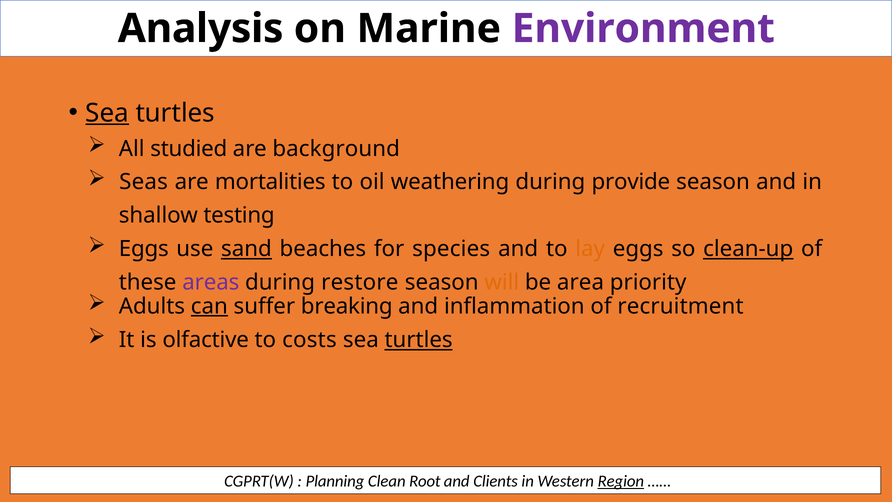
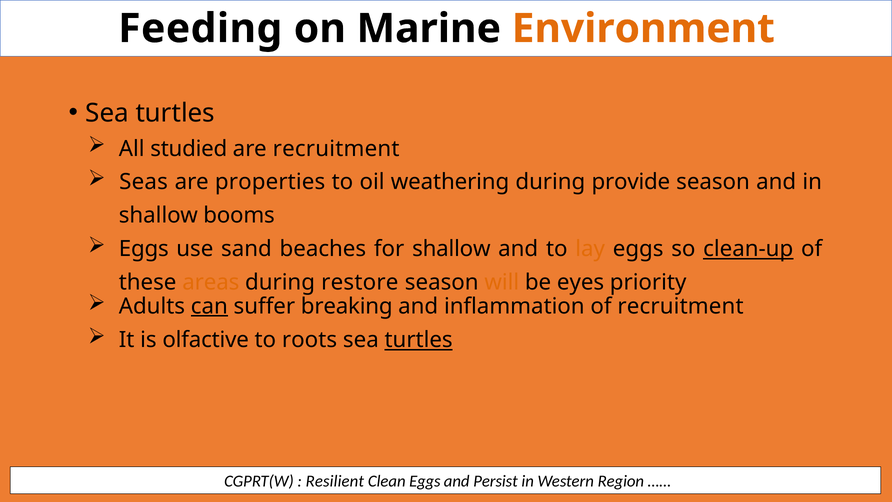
Analysis: Analysis -> Feeding
Environment colour: purple -> orange
Sea at (107, 113) underline: present -> none
are background: background -> recruitment
mortalities: mortalities -> properties
testing: testing -> booms
sand underline: present -> none
for species: species -> shallow
areas colour: purple -> orange
area: area -> eyes
costs: costs -> roots
Planning: Planning -> Resilient
Clean Root: Root -> Eggs
Clients: Clients -> Persist
Region underline: present -> none
